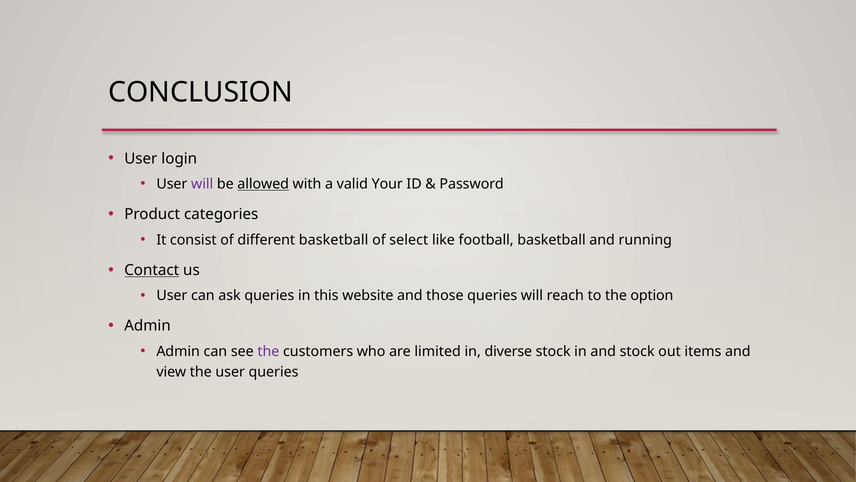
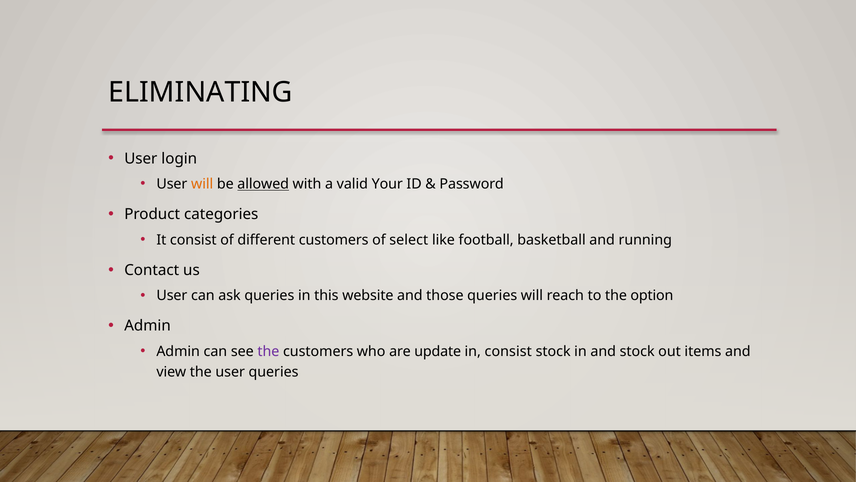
CONCLUSION: CONCLUSION -> ELIMINATING
will at (202, 184) colour: purple -> orange
different basketball: basketball -> customers
Contact underline: present -> none
limited: limited -> update
in diverse: diverse -> consist
